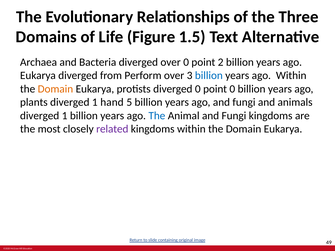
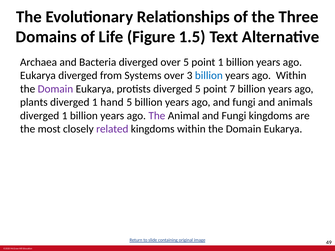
over 0: 0 -> 5
point 2: 2 -> 1
Perform: Perform -> Systems
Domain at (55, 89) colour: orange -> purple
diverged 0: 0 -> 5
point 0: 0 -> 7
The at (157, 116) colour: blue -> purple
